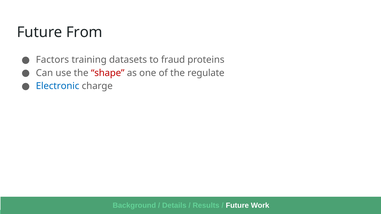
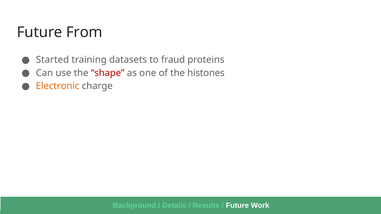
Factors: Factors -> Started
regulate: regulate -> histones
Electronic colour: blue -> orange
